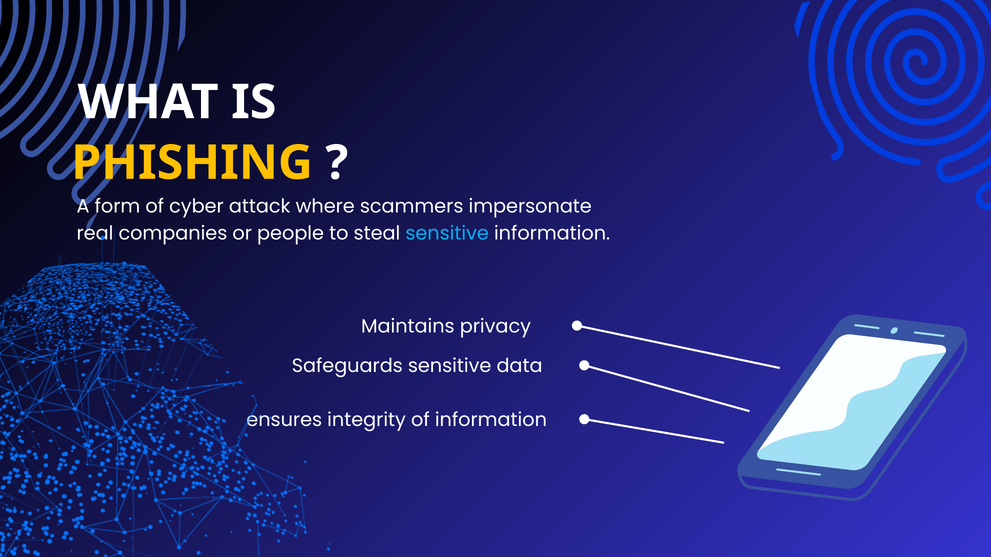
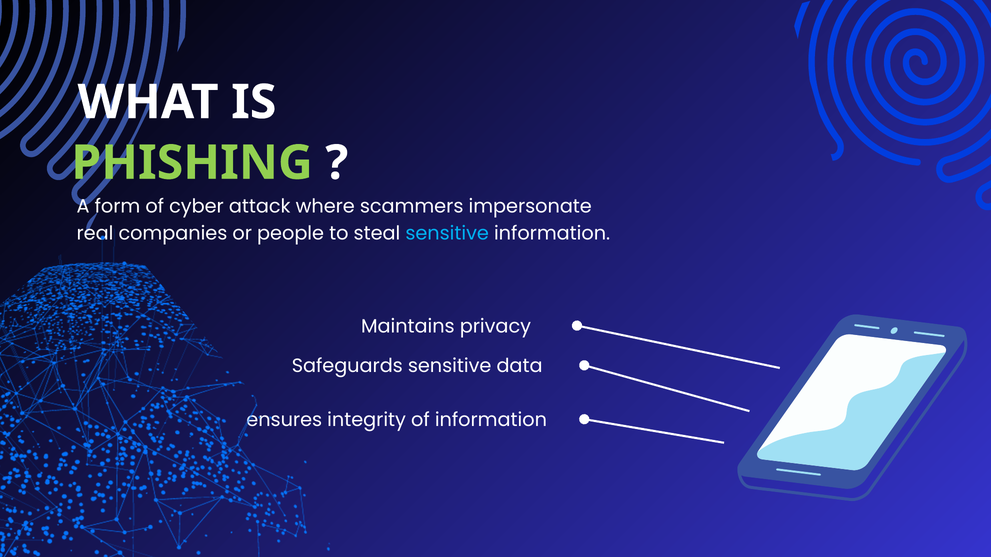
PHISHING colour: yellow -> light green
